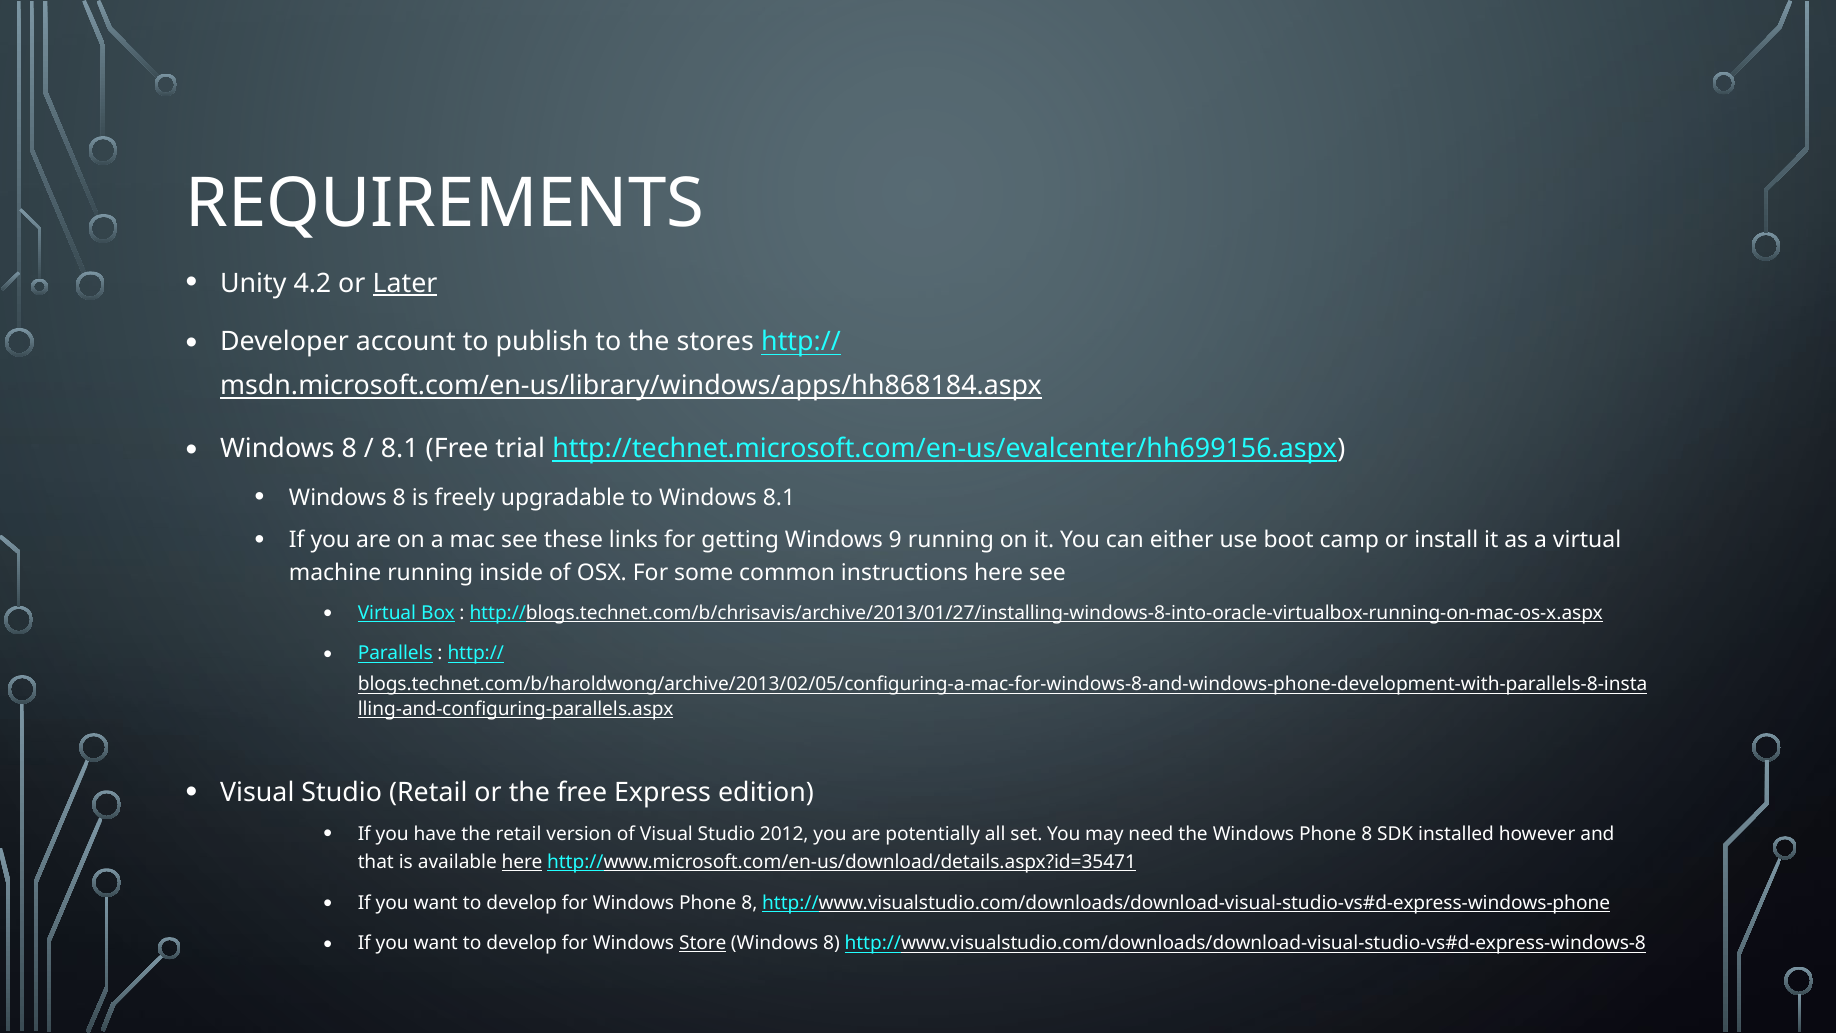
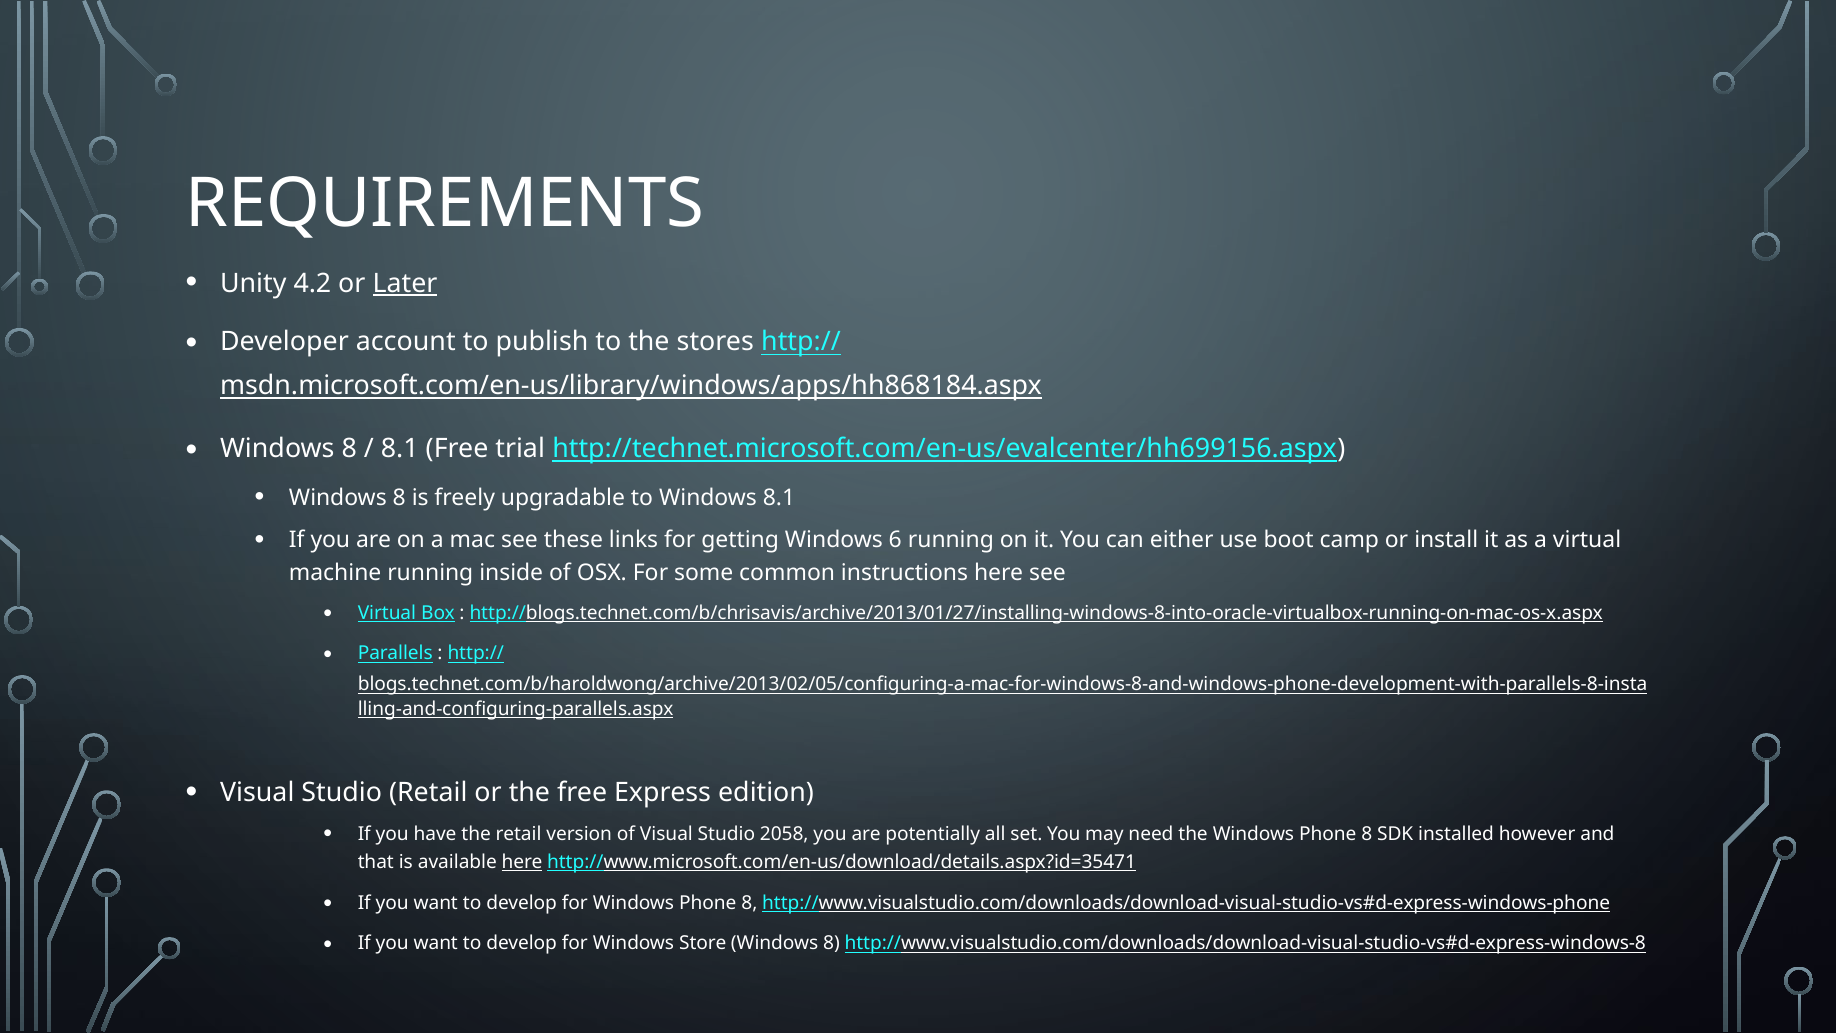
9: 9 -> 6
2012: 2012 -> 2058
Store underline: present -> none
